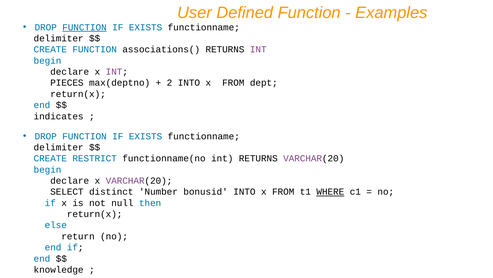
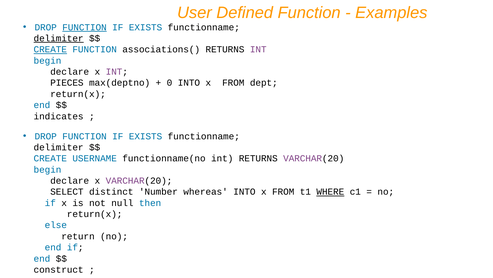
delimiter at (59, 38) underline: none -> present
CREATE at (50, 49) underline: none -> present
2: 2 -> 0
RESTRICT: RESTRICT -> USERNAME
bonusid: bonusid -> whereas
knowledge: knowledge -> construct
